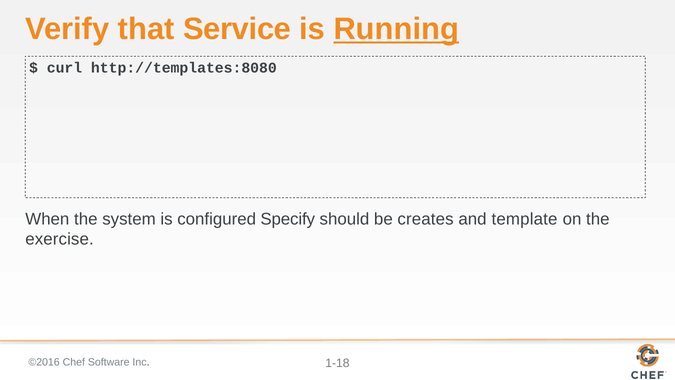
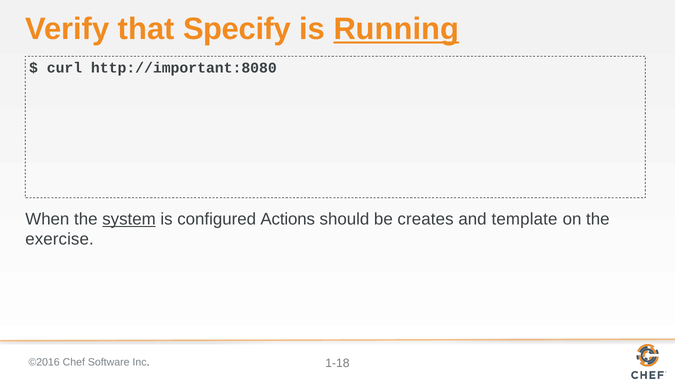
Service: Service -> Specify
http://templates:8080: http://templates:8080 -> http://important:8080
system underline: none -> present
Specify: Specify -> Actions
